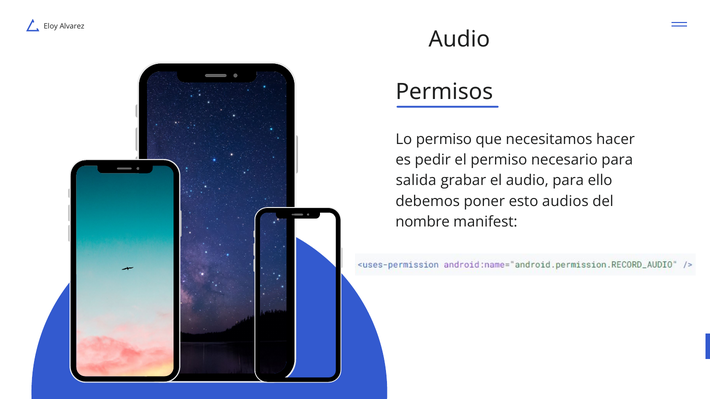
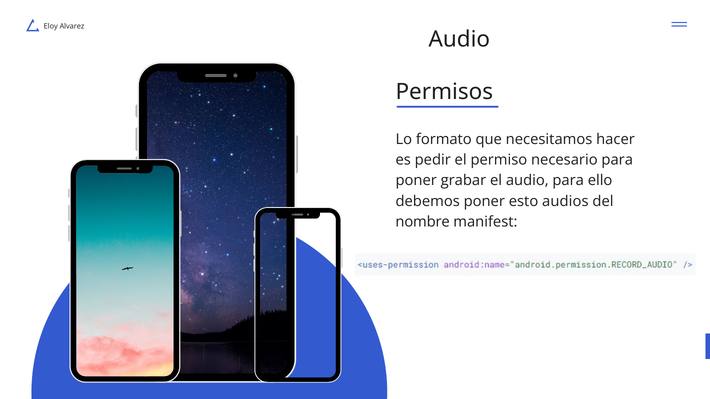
Lo permiso: permiso -> formato
salida at (416, 181): salida -> poner
